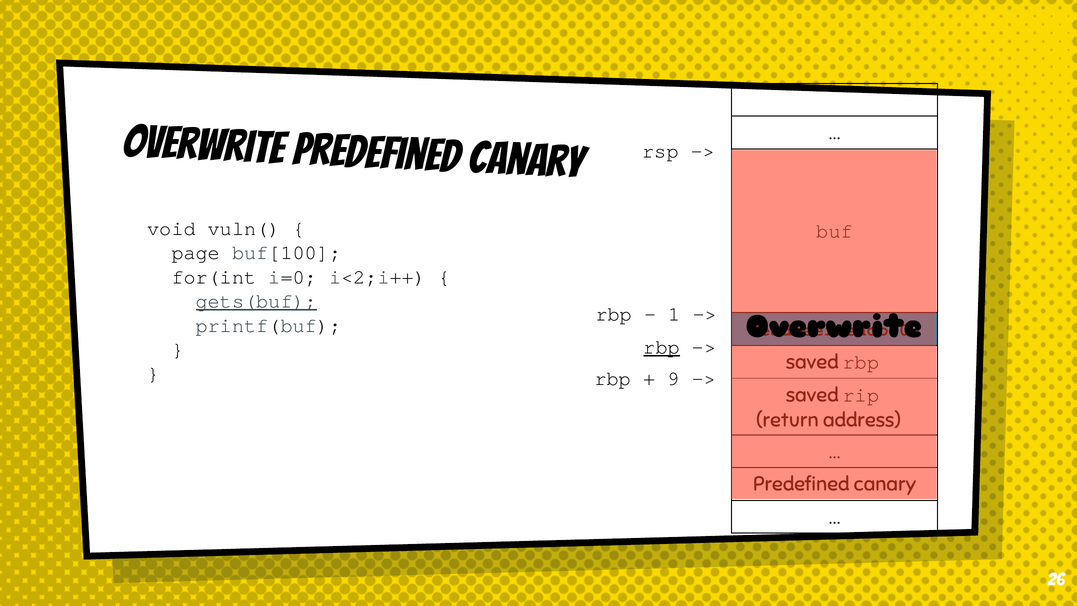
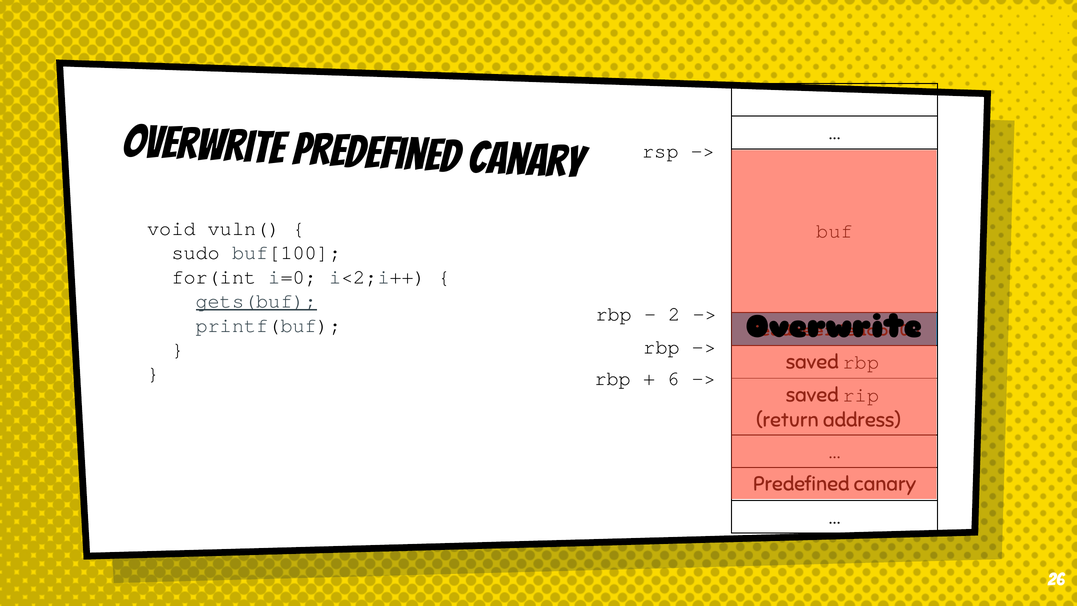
page: page -> sudo
1: 1 -> 2
rbp at (662, 347) underline: present -> none
9: 9 -> 6
